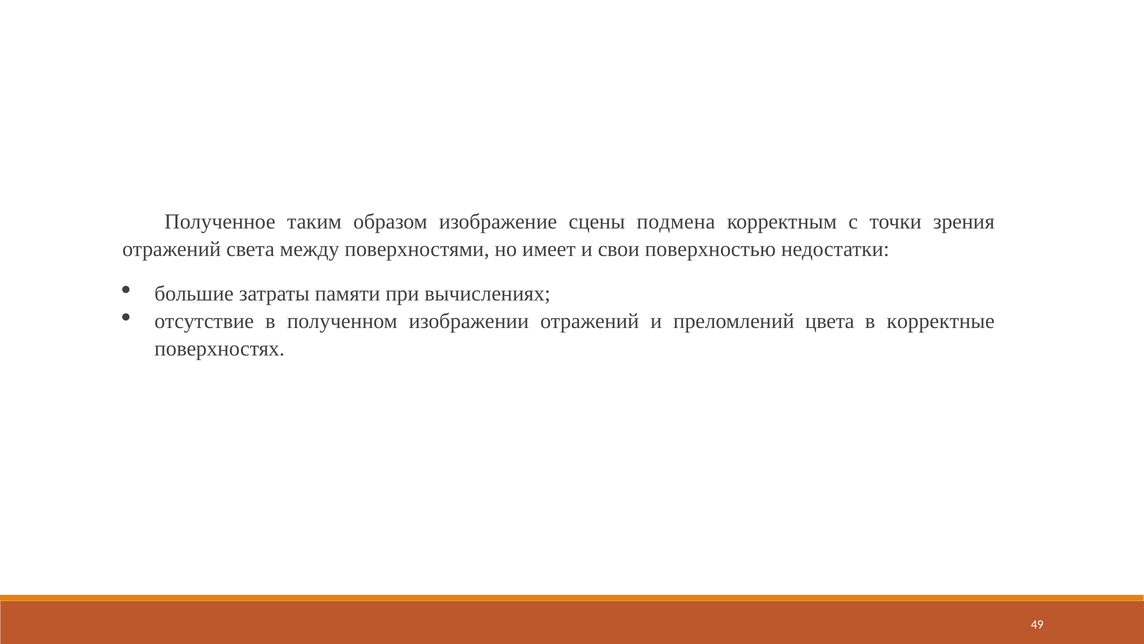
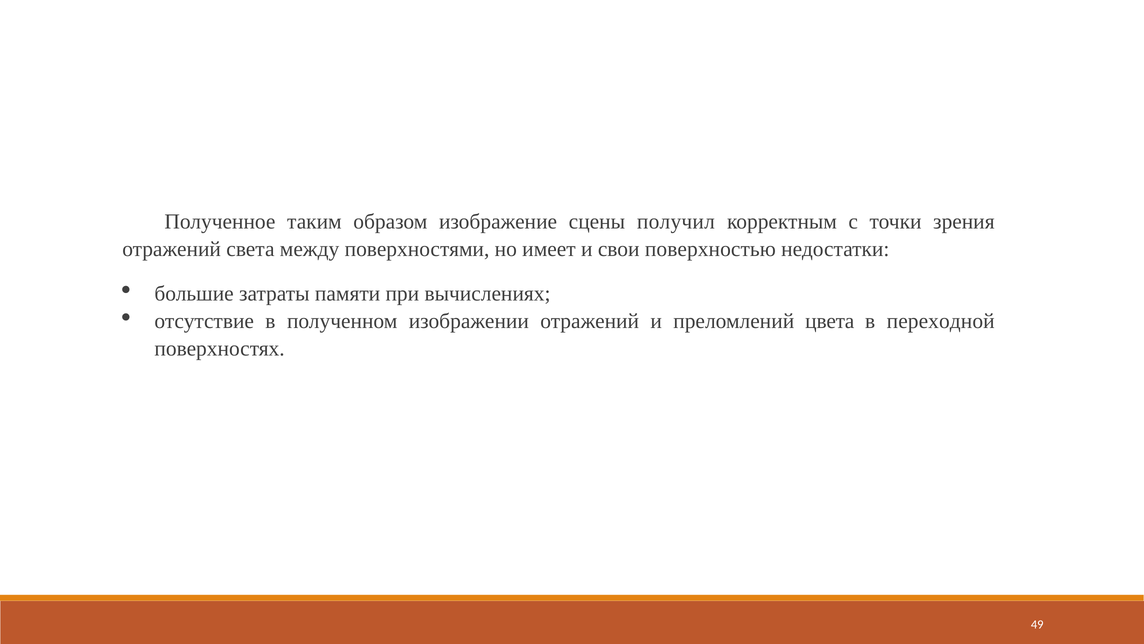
подмена: подмена -> получил
корректные: корректные -> переходной
